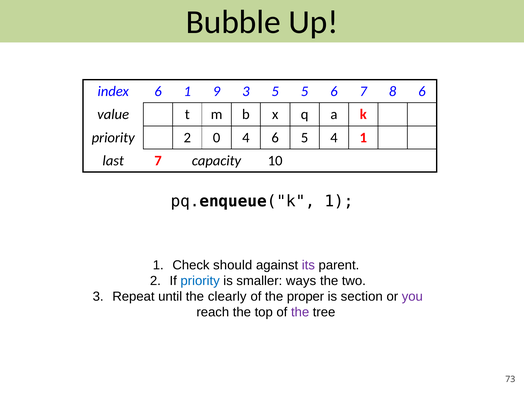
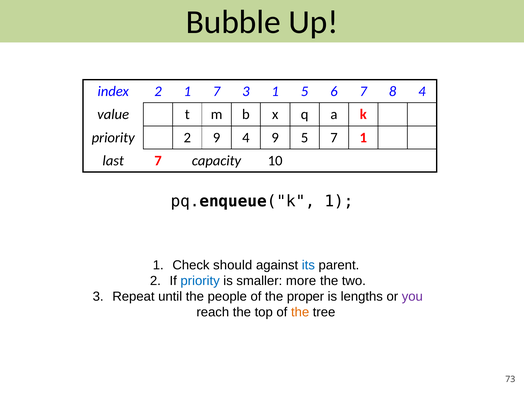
index 6: 6 -> 2
1 9: 9 -> 7
3 5: 5 -> 1
8 6: 6 -> 4
2 0: 0 -> 9
4 6: 6 -> 9
5 4: 4 -> 7
its colour: purple -> blue
ways: ways -> more
clearly: clearly -> people
section: section -> lengths
the at (300, 312) colour: purple -> orange
